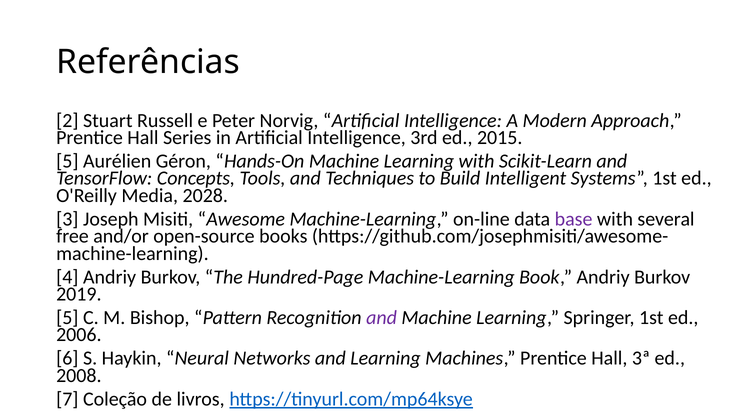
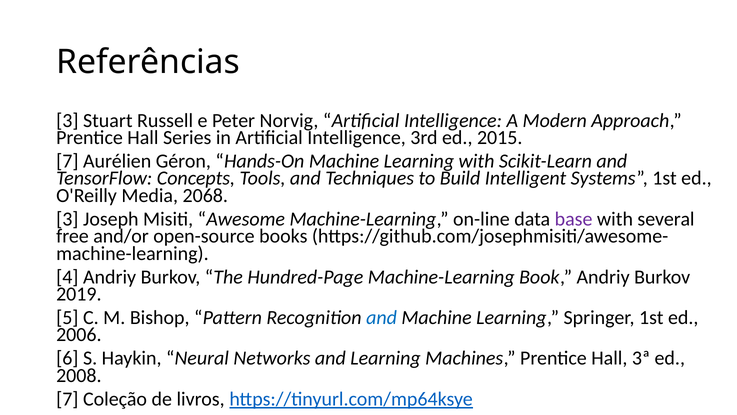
2 at (67, 120): 2 -> 3
5 at (67, 161): 5 -> 7
2028: 2028 -> 2068
and at (382, 317) colour: purple -> blue
